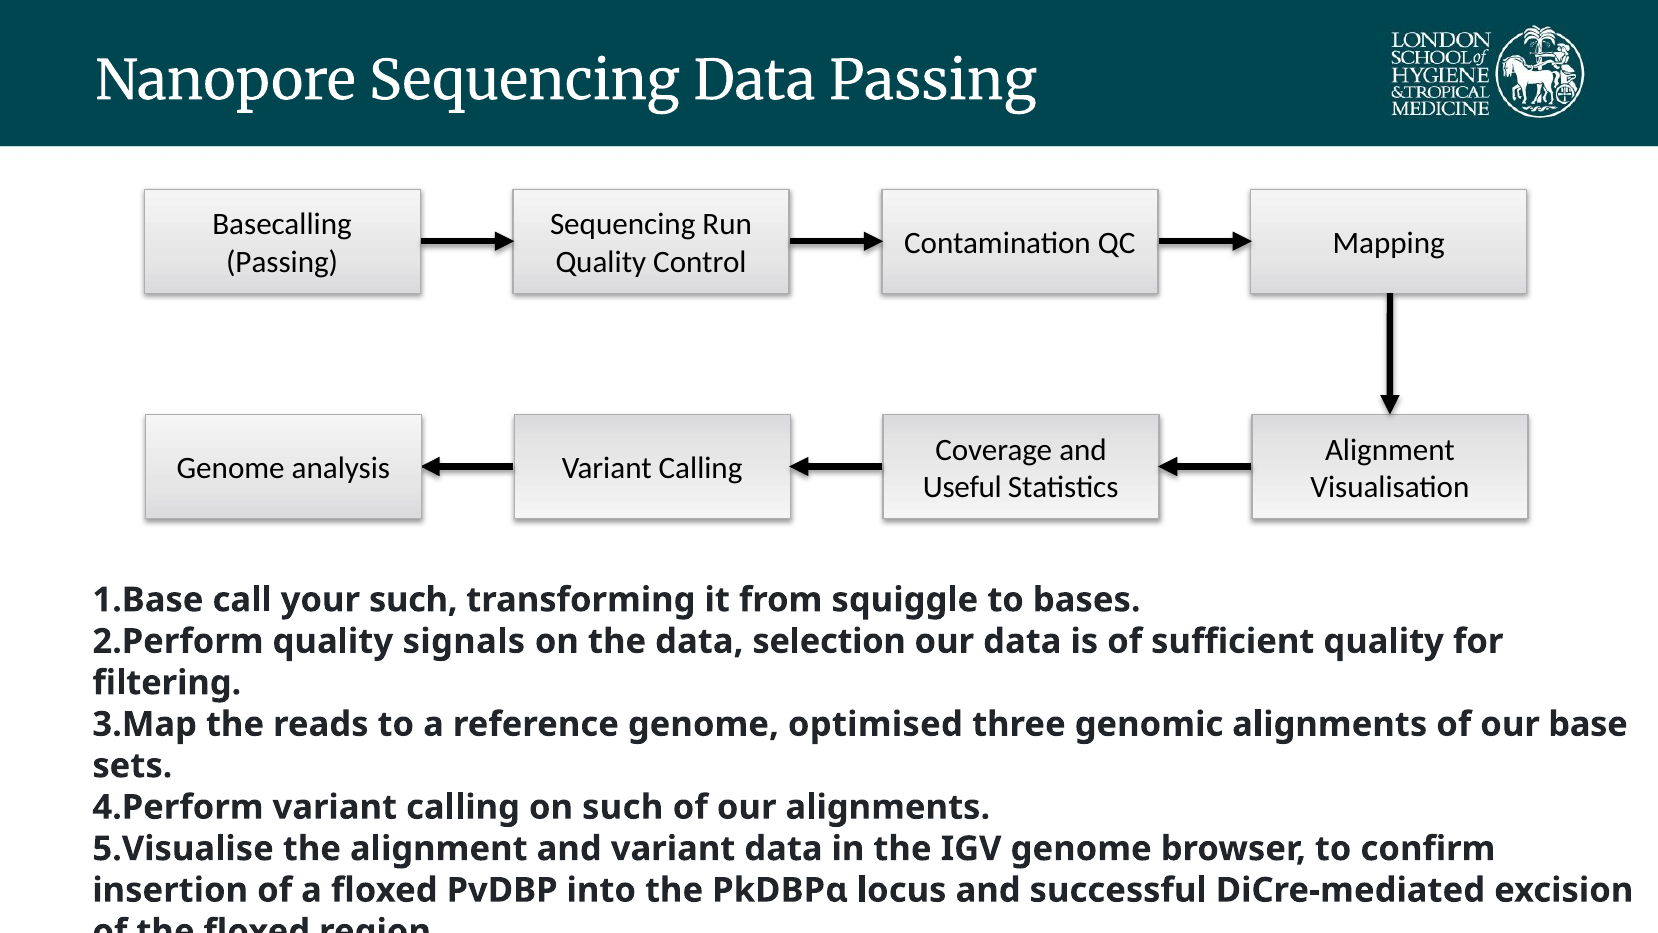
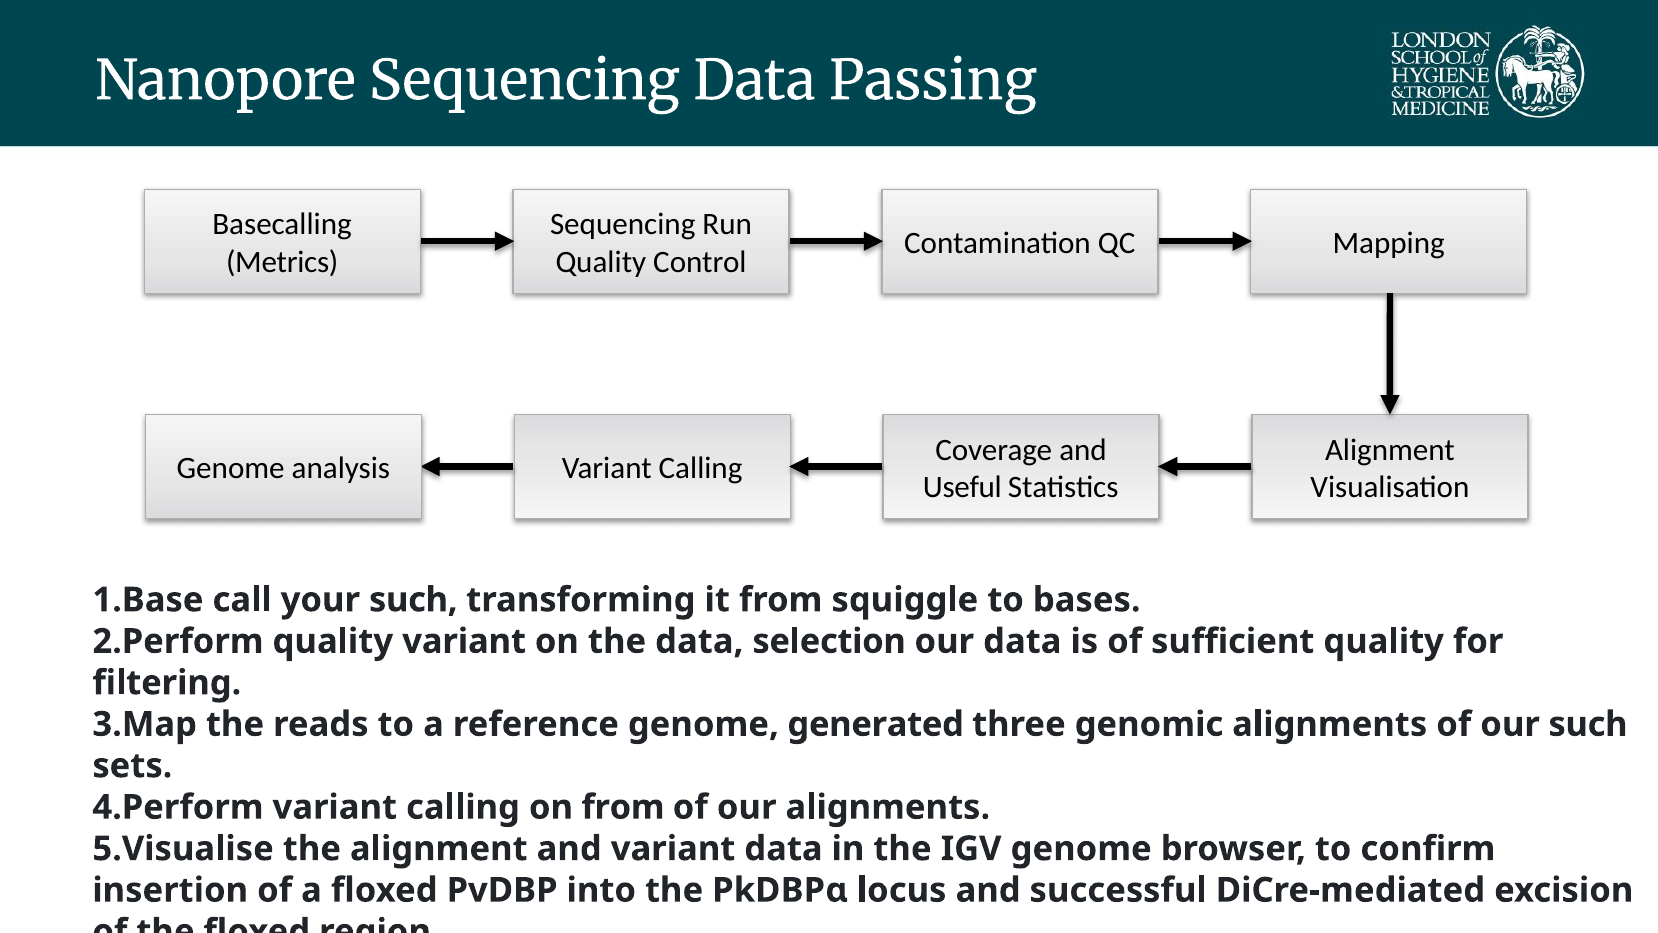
Passing at (282, 262): Passing -> Metrics
quality signals: signals -> variant
optimised: optimised -> generated
our base: base -> such
on such: such -> from
